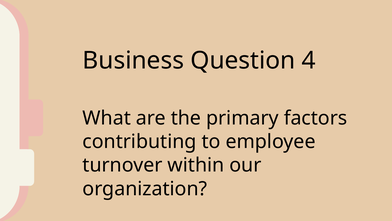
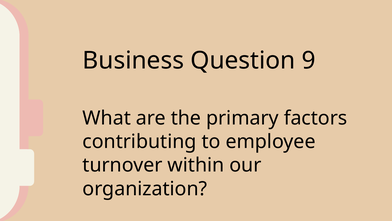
4: 4 -> 9
